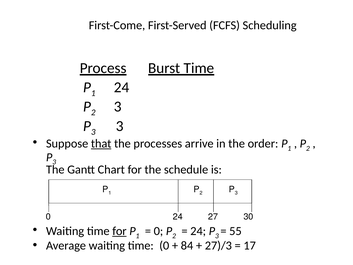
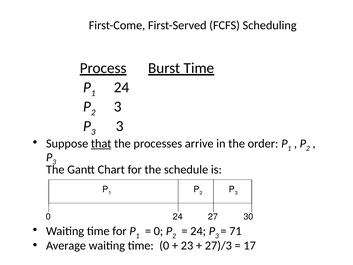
for at (119, 231) underline: present -> none
55: 55 -> 71
84: 84 -> 23
